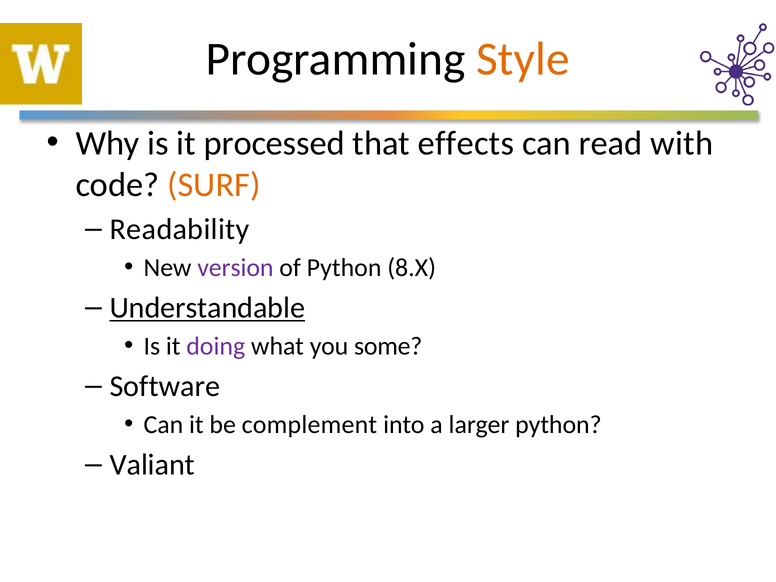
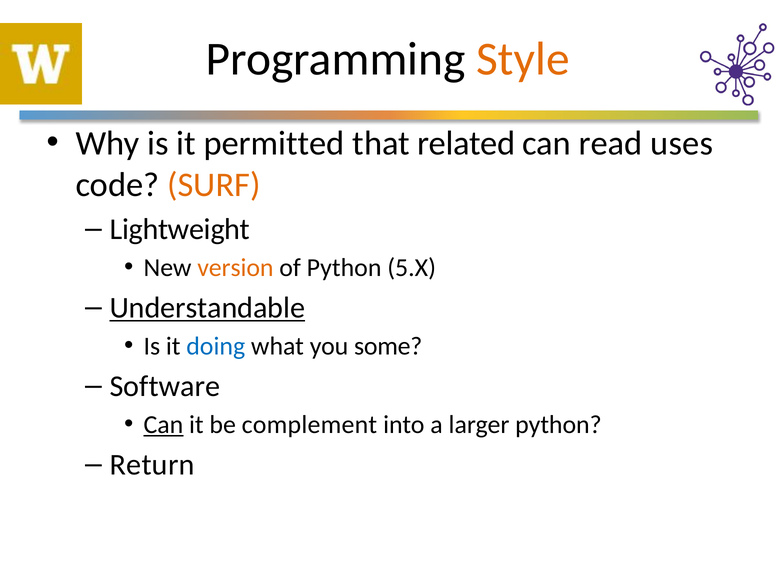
processed: processed -> permitted
effects: effects -> related
with: with -> uses
Readability: Readability -> Lightweight
version colour: purple -> orange
8.X: 8.X -> 5.X
doing colour: purple -> blue
Can at (163, 425) underline: none -> present
Valiant: Valiant -> Return
